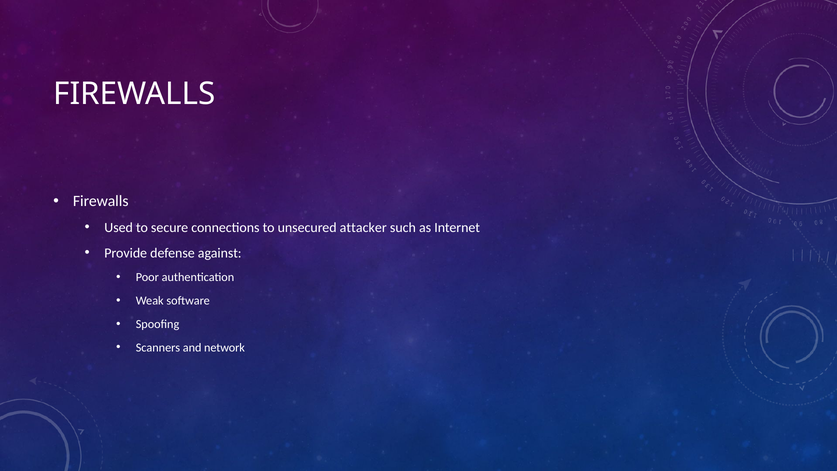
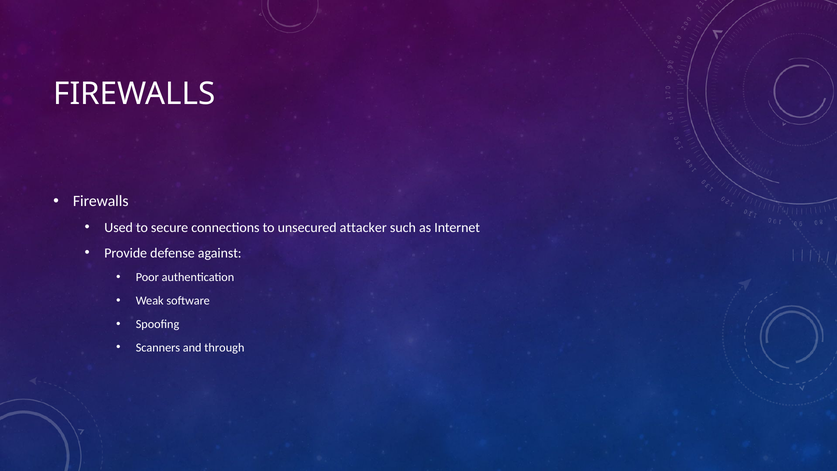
network: network -> through
